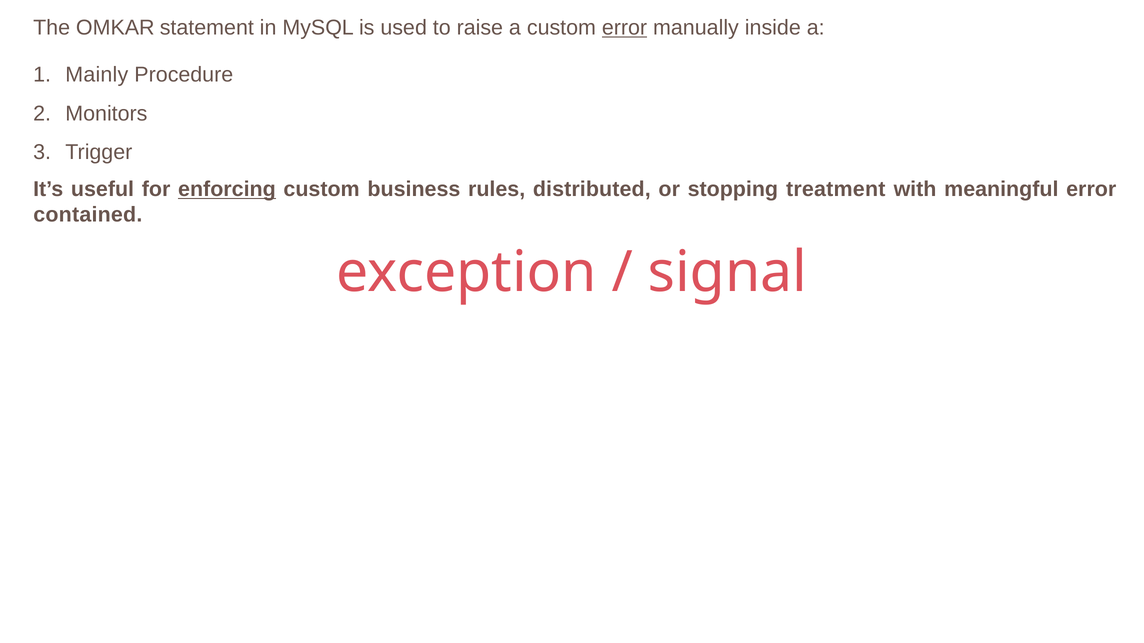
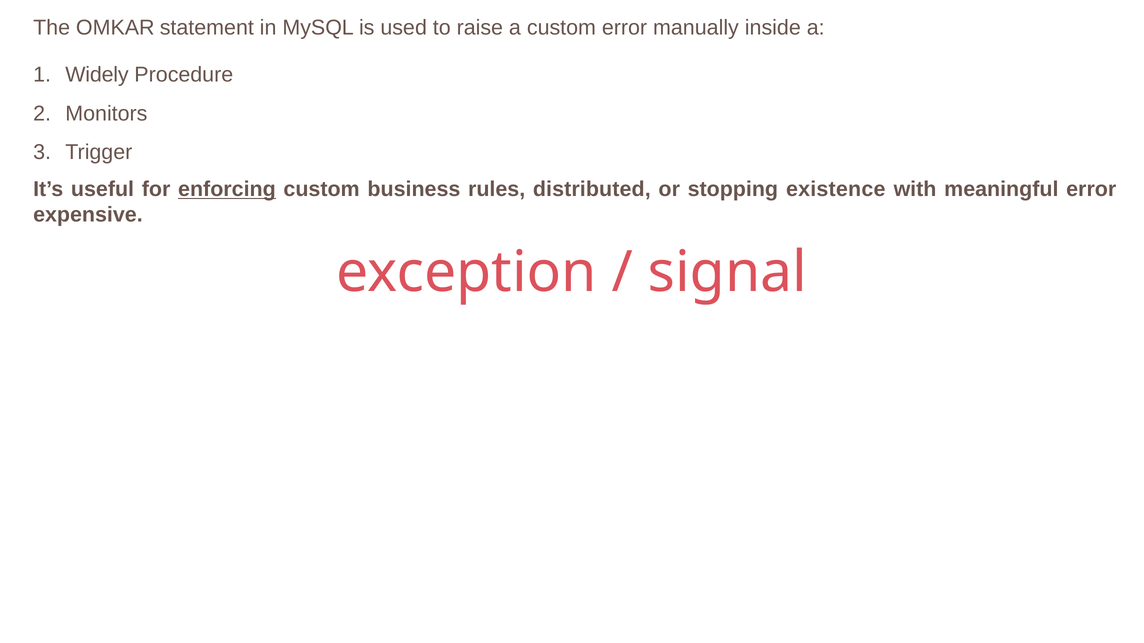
error at (625, 28) underline: present -> none
Mainly: Mainly -> Widely
treatment: treatment -> existence
contained: contained -> expensive
